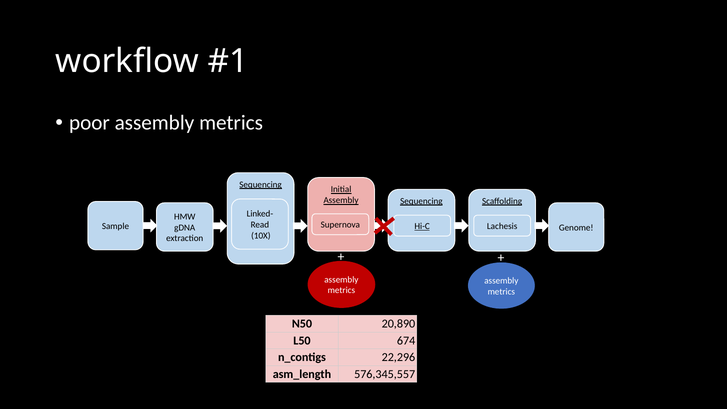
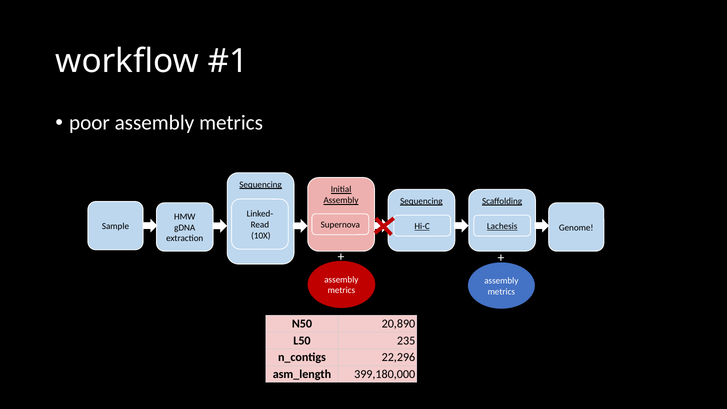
Lachesis underline: none -> present
674: 674 -> 235
576,345,557: 576,345,557 -> 399,180,000
